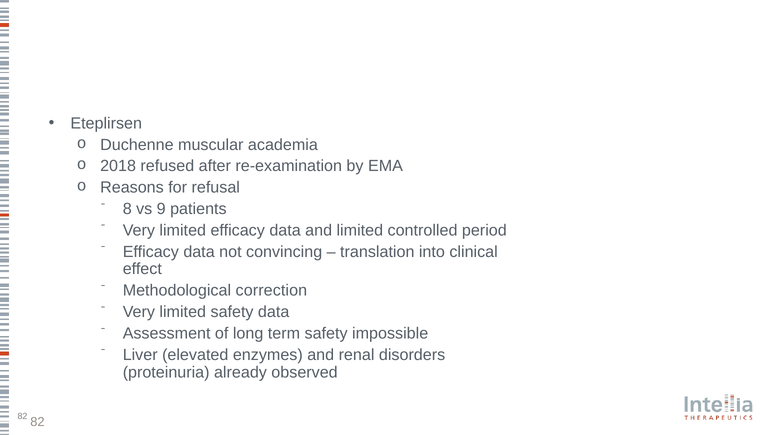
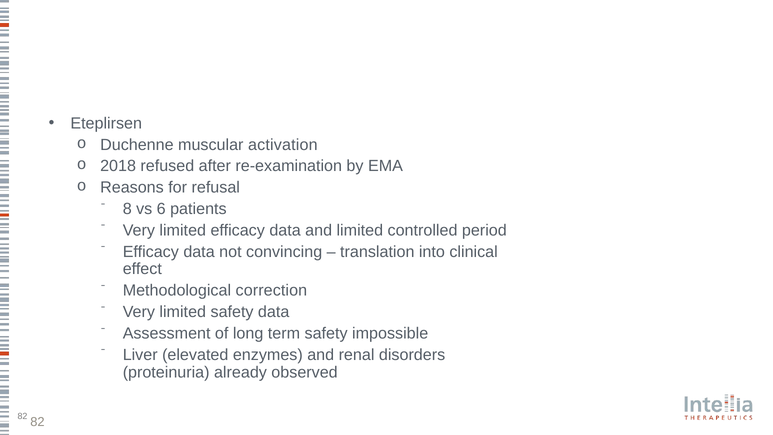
academia: academia -> activation
9: 9 -> 6
